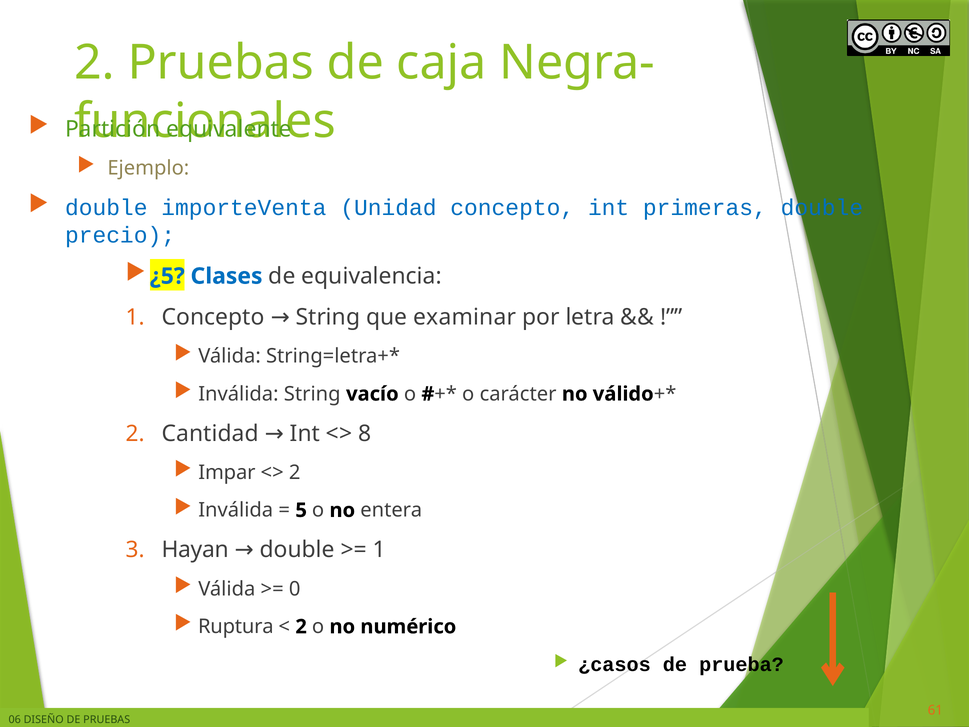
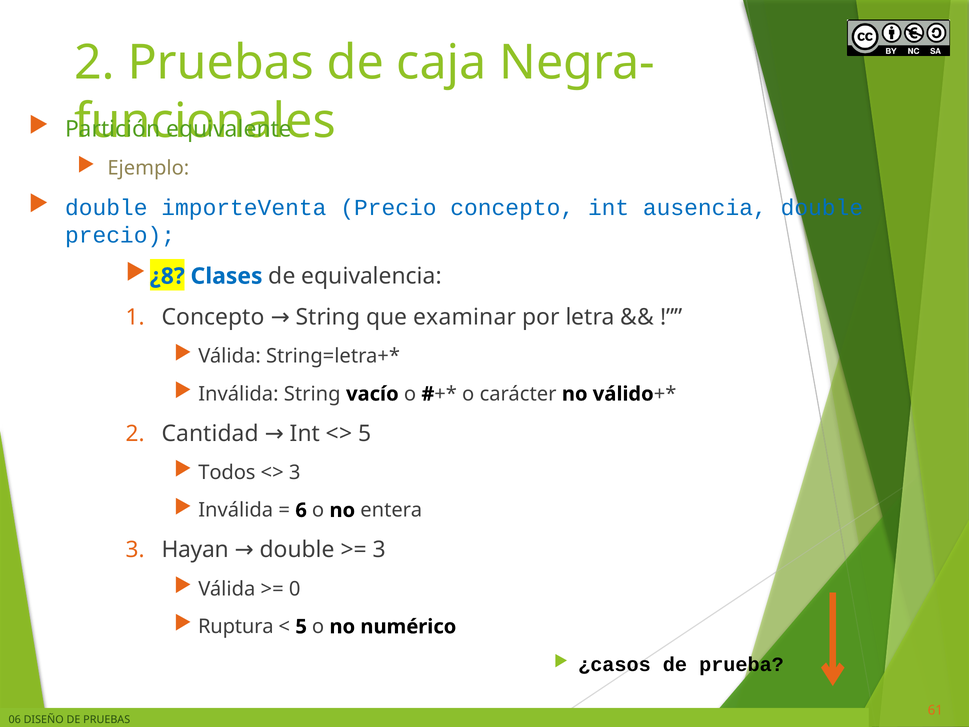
importeVenta Unidad: Unidad -> Precio
primeras: primeras -> ausencia
¿5: ¿5 -> ¿8
8 at (365, 433): 8 -> 5
Impar: Impar -> Todos
2 at (295, 472): 2 -> 3
5: 5 -> 6
1 at (379, 550): 1 -> 3
2 at (301, 626): 2 -> 5
